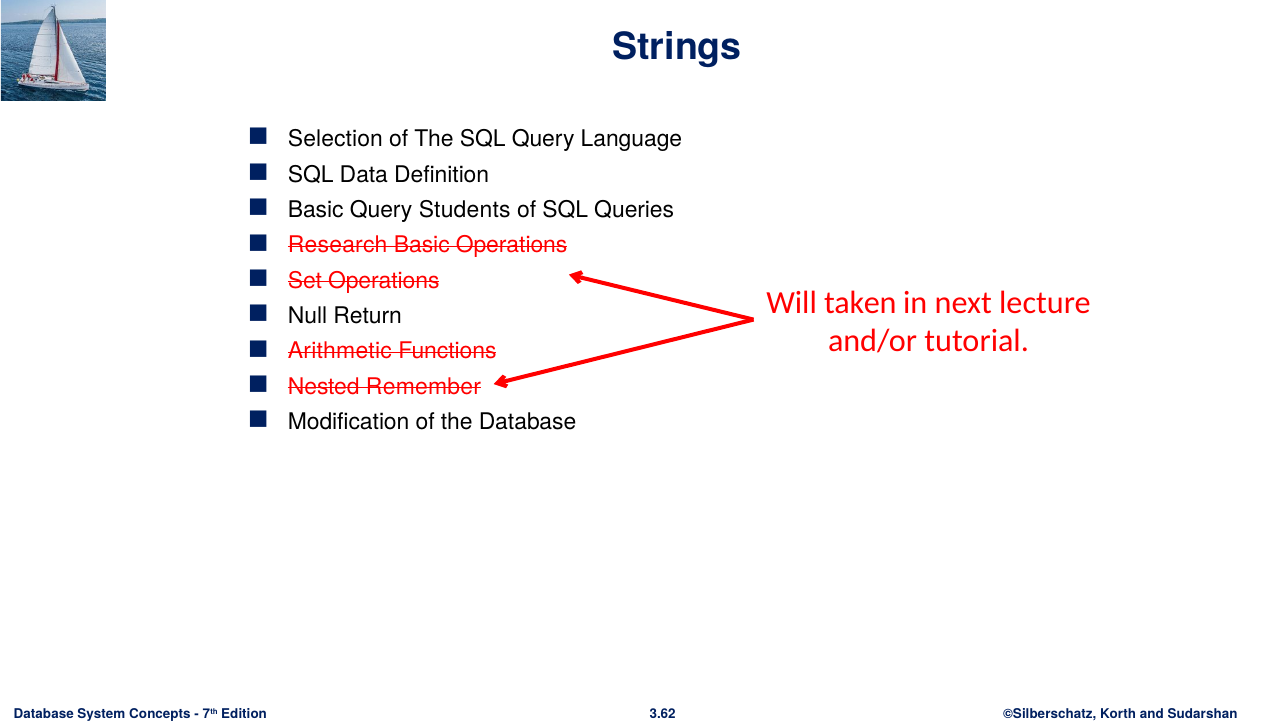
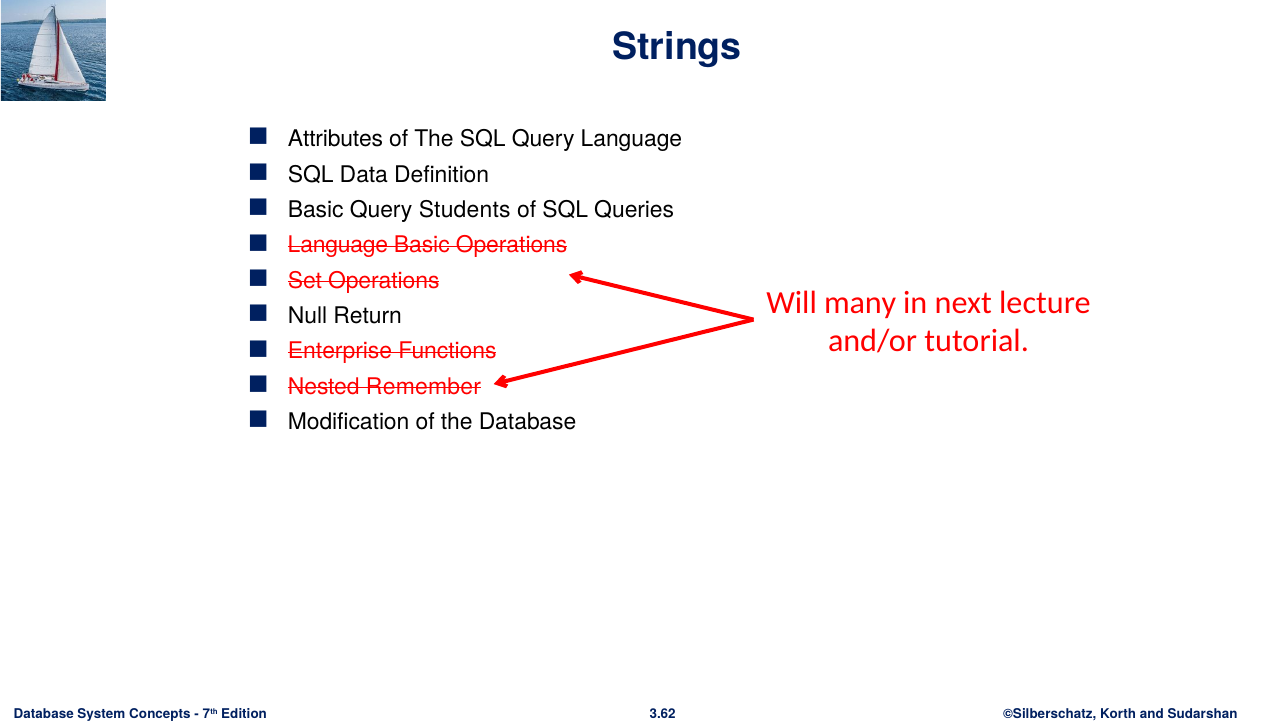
Selection: Selection -> Attributes
Research at (338, 245): Research -> Language
taken: taken -> many
Arithmetic: Arithmetic -> Enterprise
